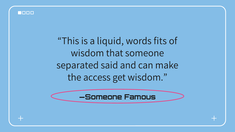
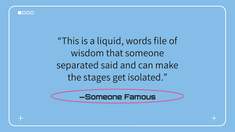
fits: fits -> file
access: access -> stages
get wisdom: wisdom -> isolated
